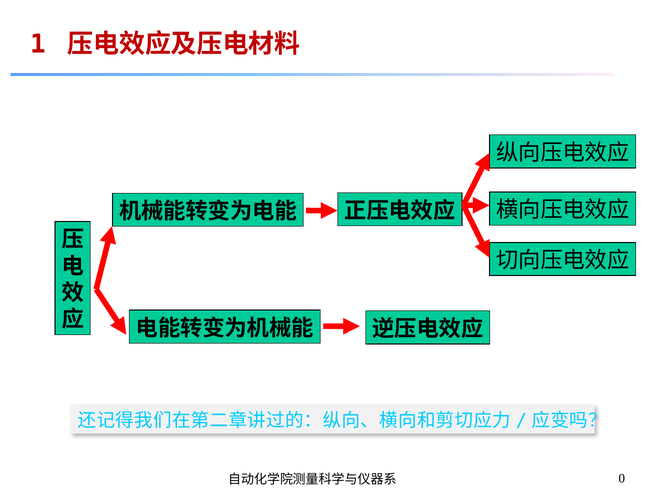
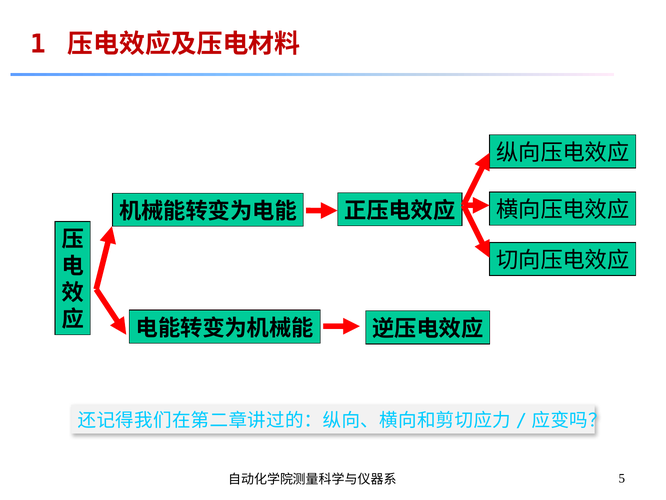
0: 0 -> 5
